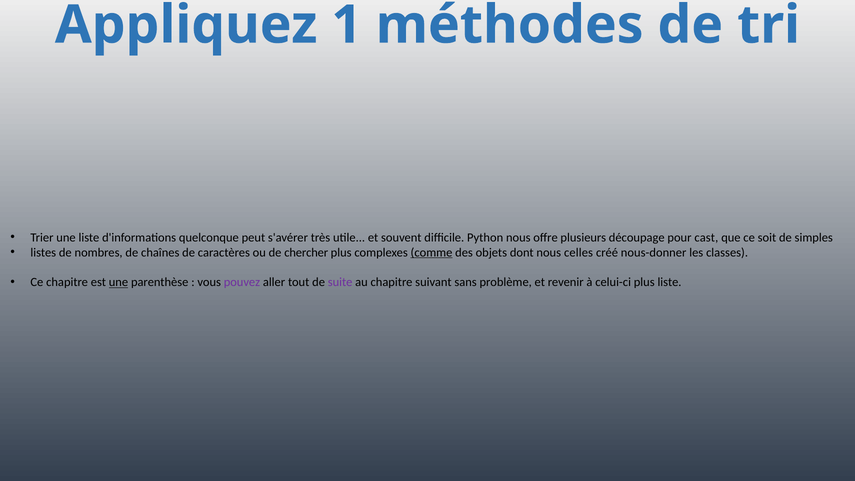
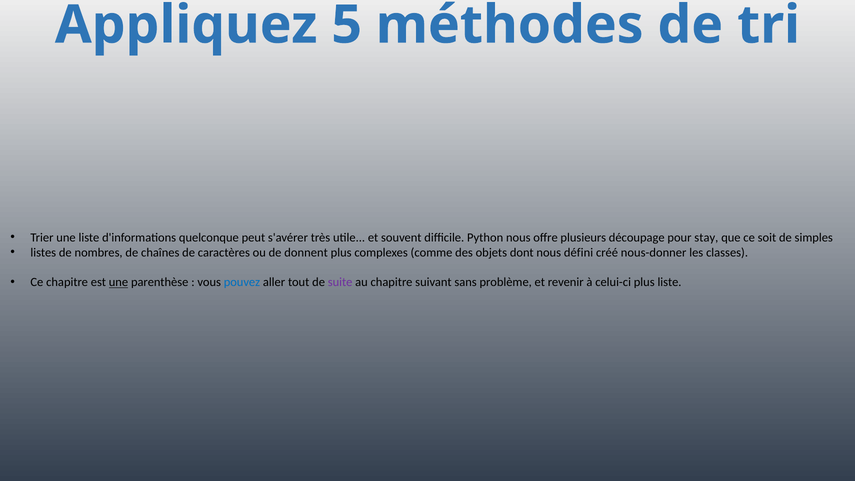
1: 1 -> 5
cast: cast -> stay
chercher: chercher -> donnent
comme underline: present -> none
celles: celles -> défini
pouvez colour: purple -> blue
